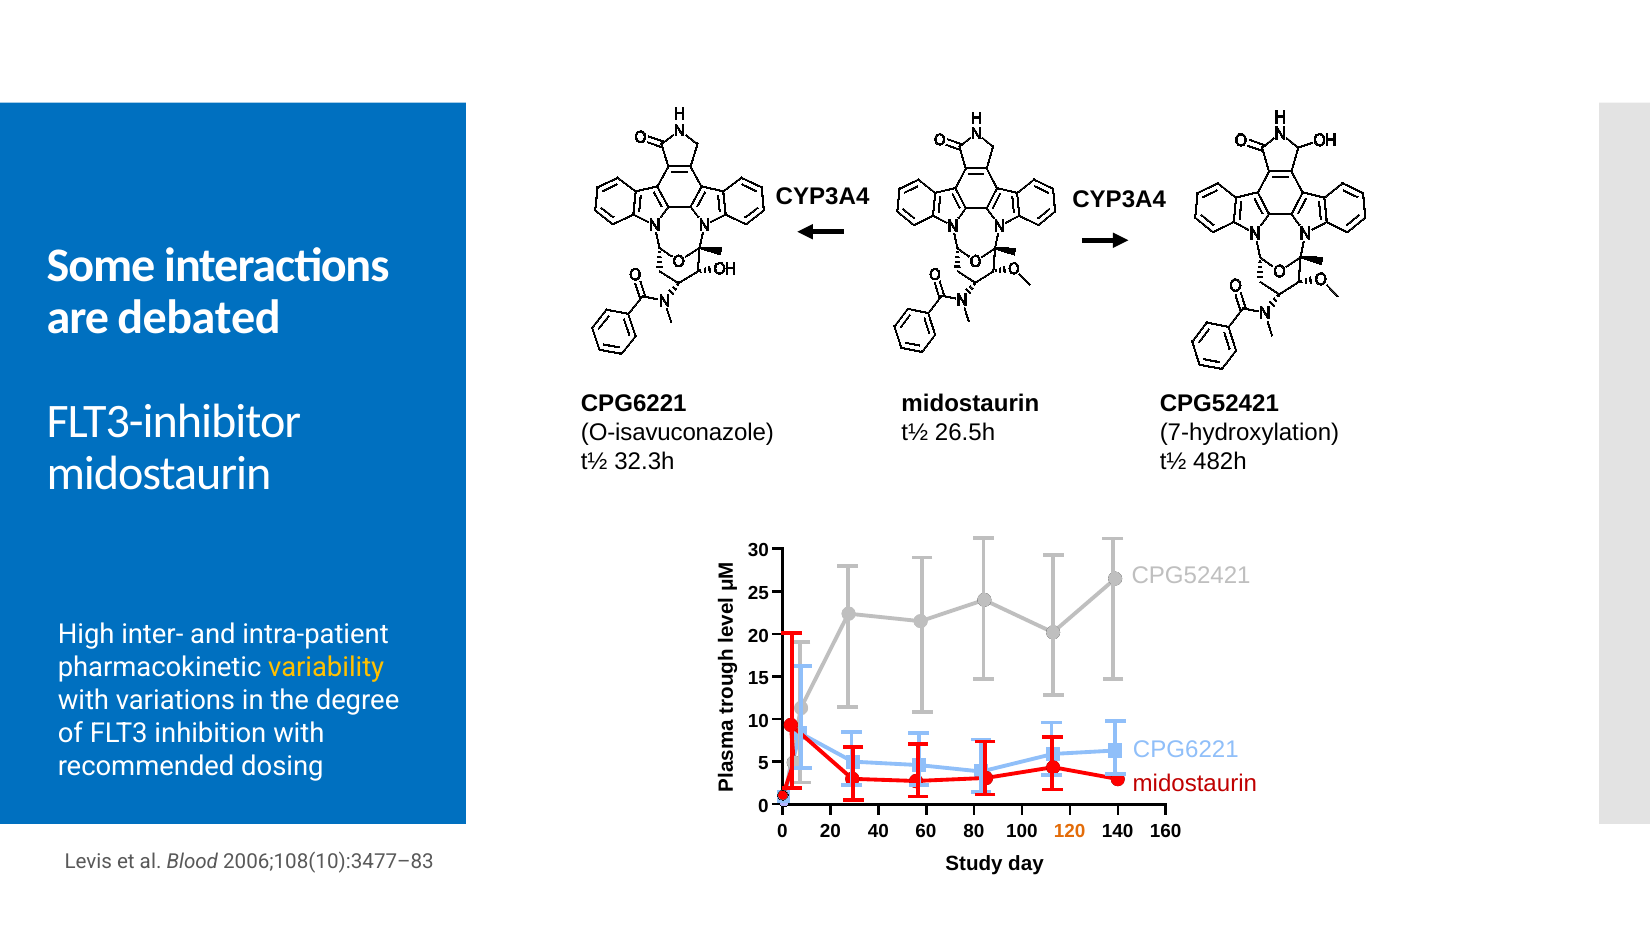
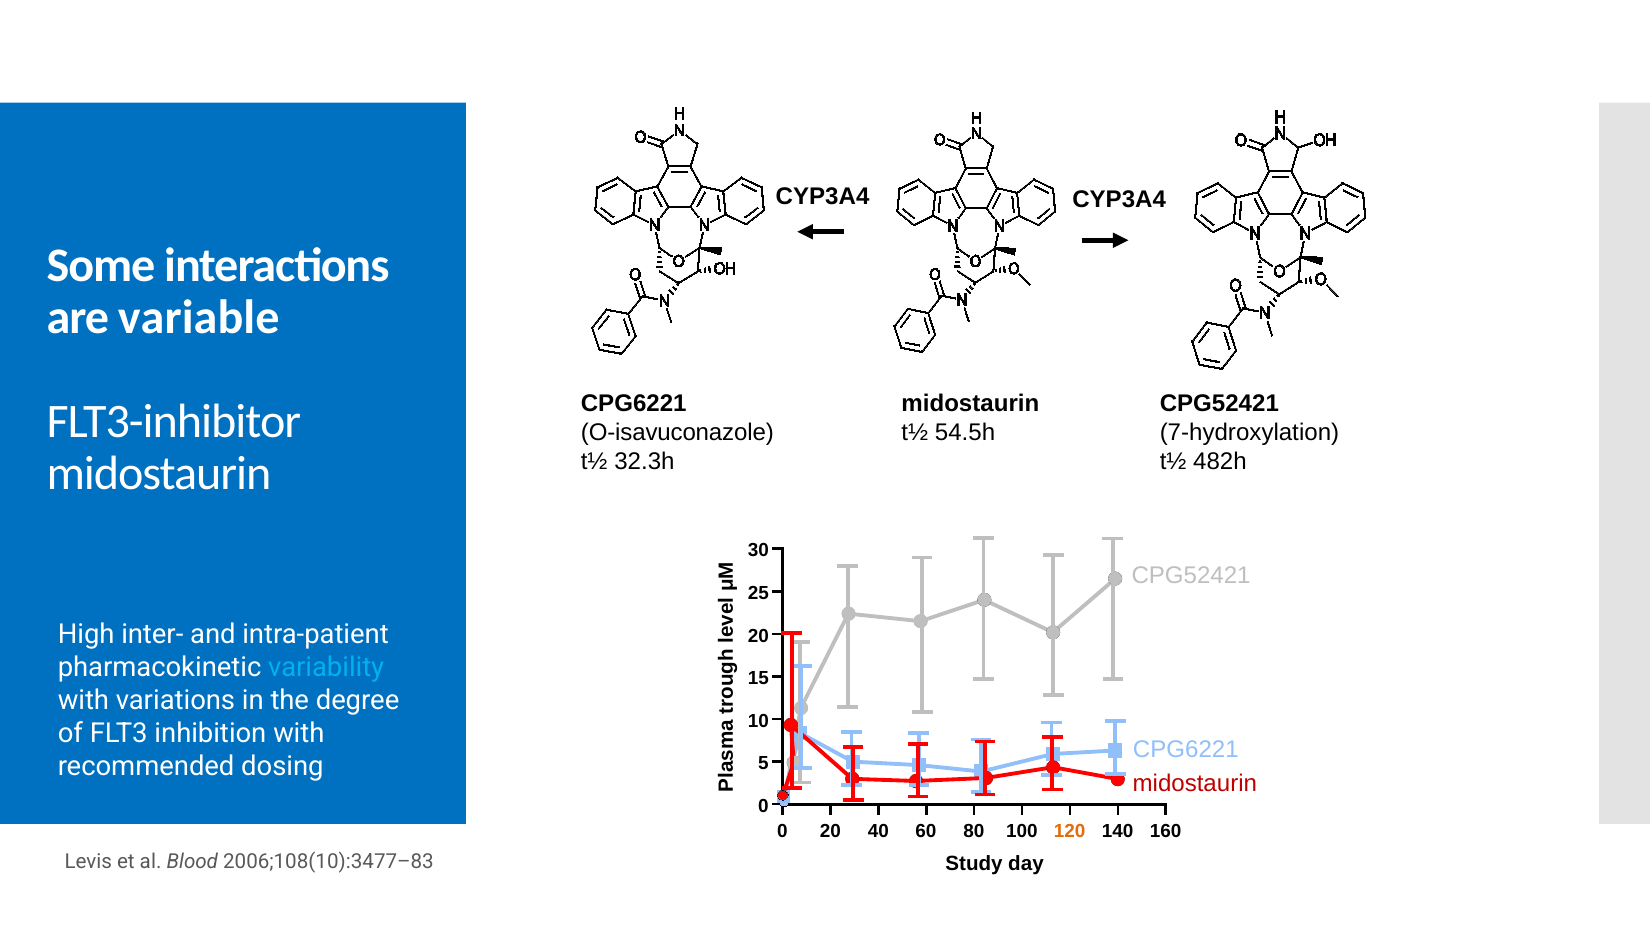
debated: debated -> variable
26.5h: 26.5h -> 54.5h
variability colour: yellow -> light blue
